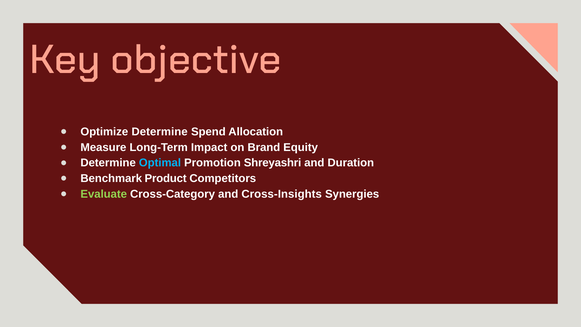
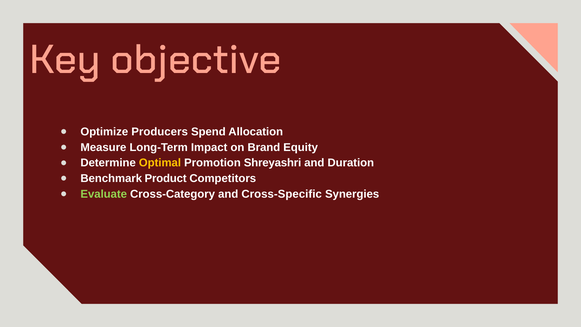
Optimize Determine: Determine -> Producers
Optimal colour: light blue -> yellow
Cross-Insights: Cross-Insights -> Cross-Specific
